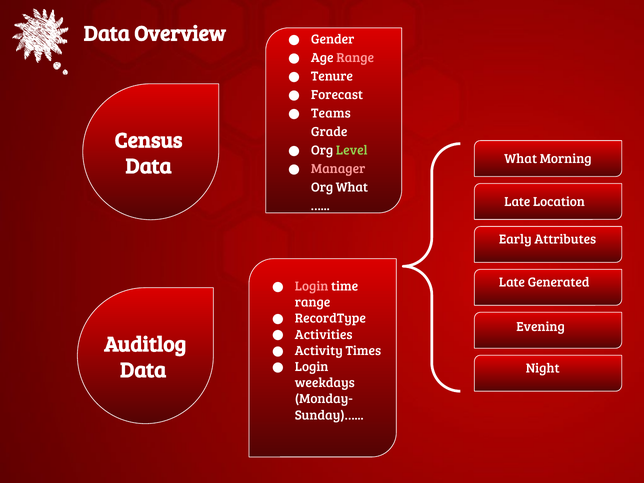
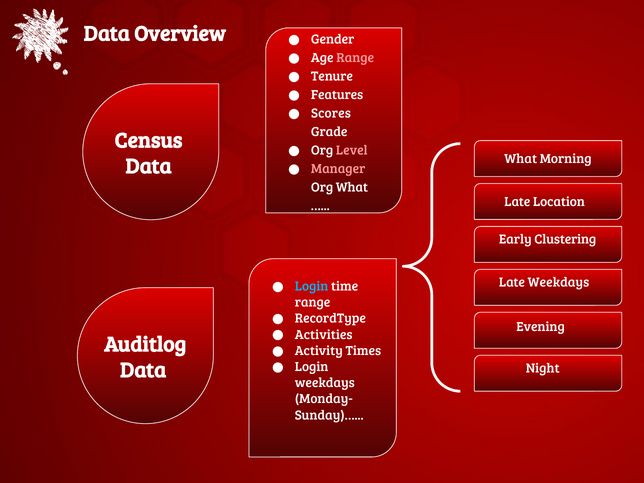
Forecast: Forecast -> Features
Teams: Teams -> Scores
Level colour: light green -> pink
Attributes: Attributes -> Clustering
Late Generated: Generated -> Weekdays
Login at (312, 286) colour: pink -> light blue
